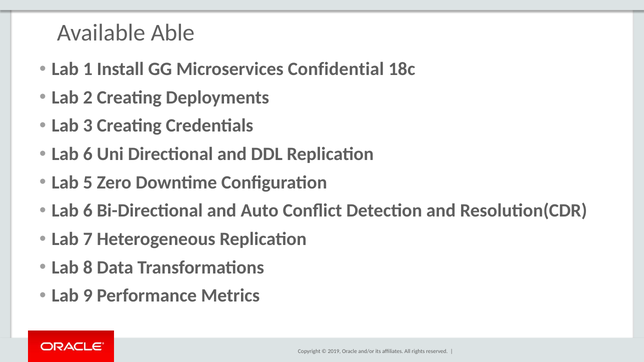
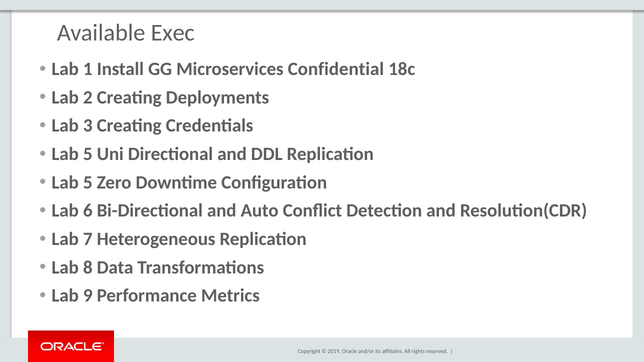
Able: Able -> Exec
6 at (88, 154): 6 -> 5
